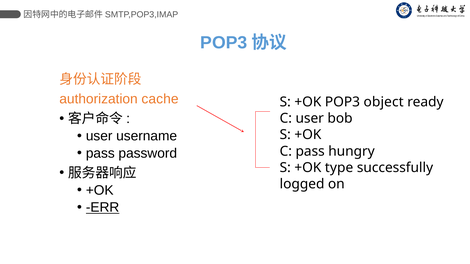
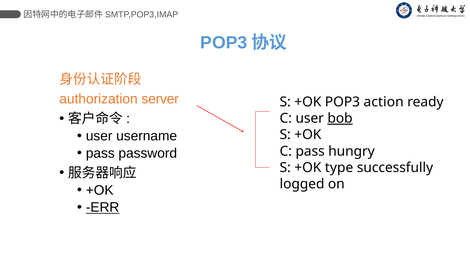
cache: cache -> server
object: object -> action
bob underline: none -> present
